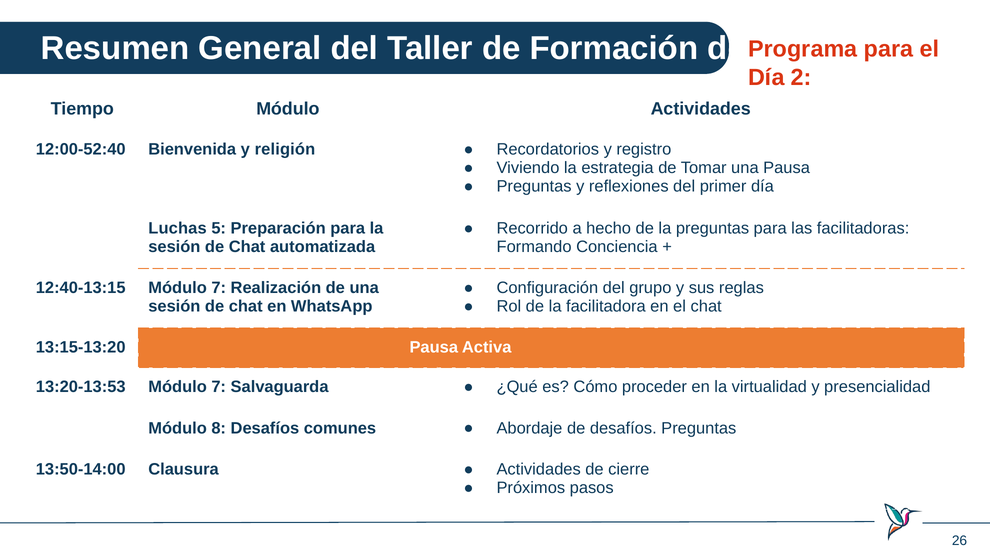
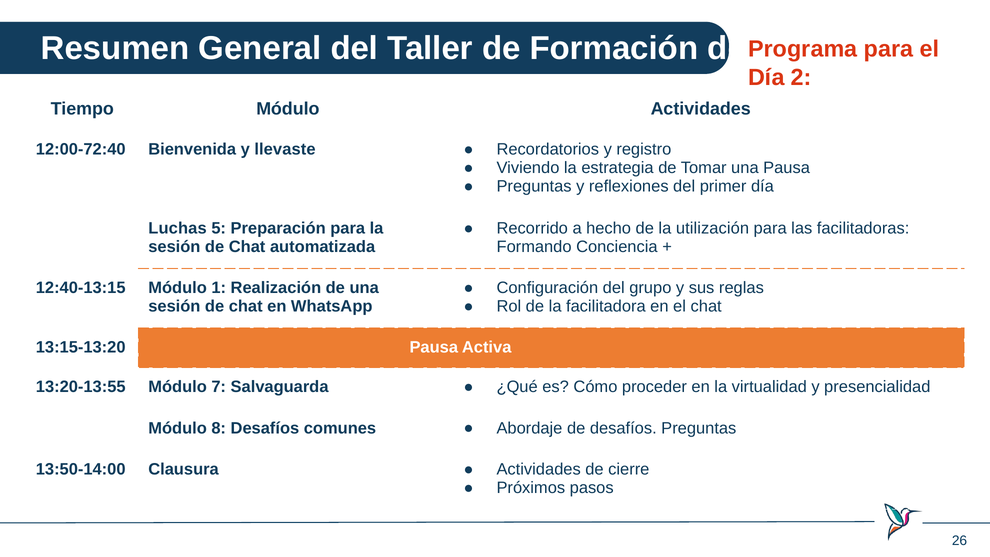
12:00-52:40: 12:00-52:40 -> 12:00-72:40
religión: religión -> llevaste
la preguntas: preguntas -> utilización
12:40-13:15 Módulo 7: 7 -> 1
13:20-13:53: 13:20-13:53 -> 13:20-13:55
